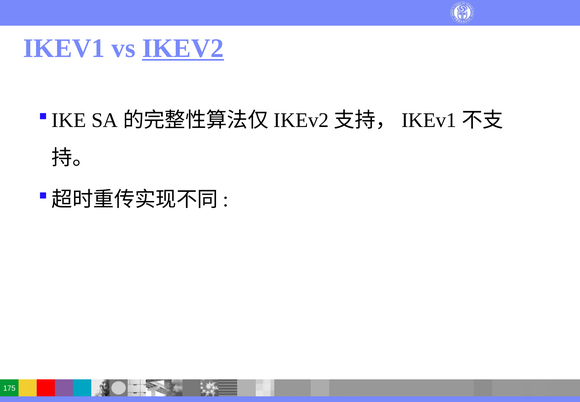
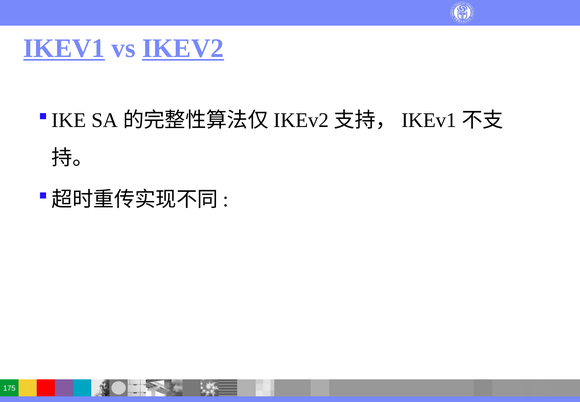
IKEV1 at (64, 48) underline: none -> present
